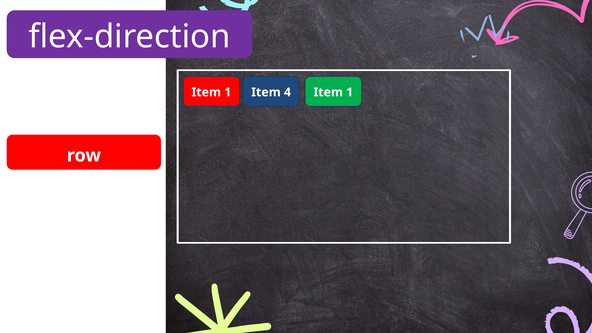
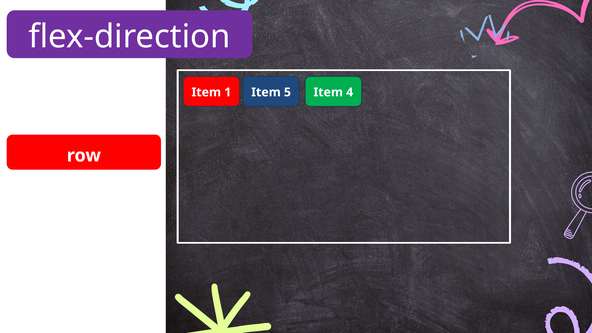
4: 4 -> 5
1 at (350, 92): 1 -> 4
